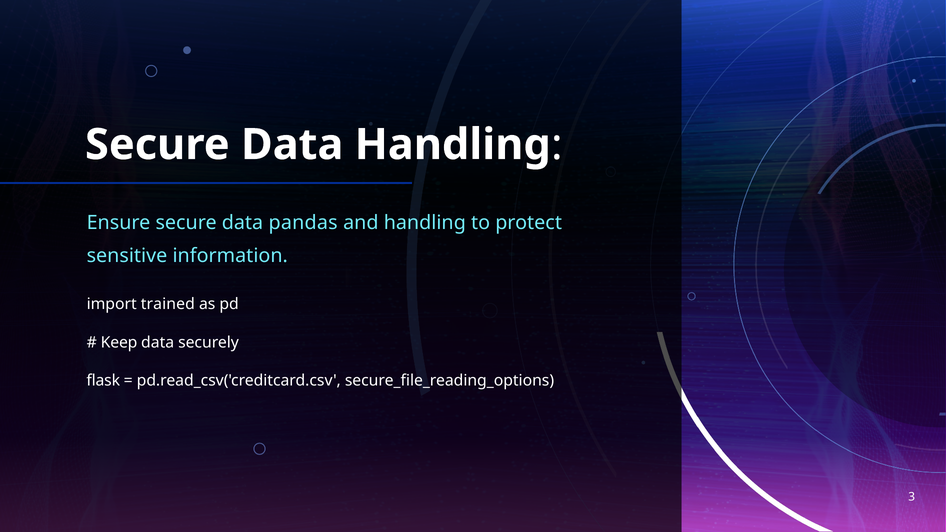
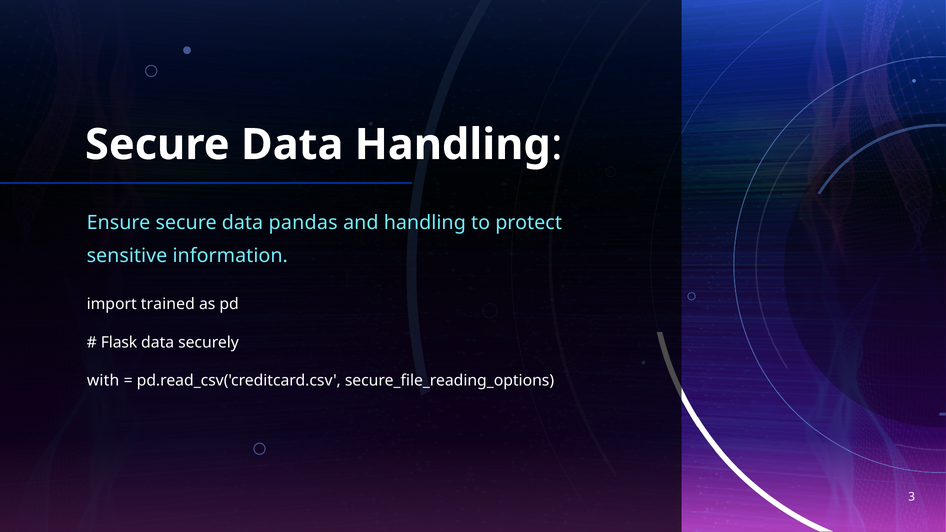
Keep: Keep -> Flask
flask: flask -> with
